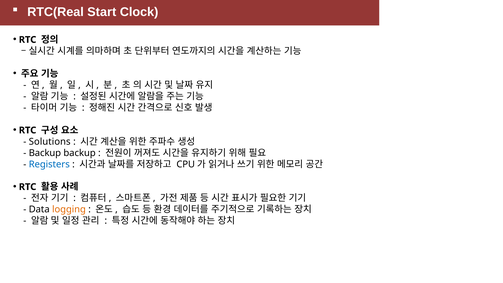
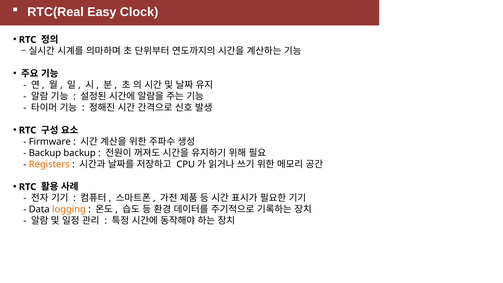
Start: Start -> Easy
Solutions: Solutions -> Firmware
Registers colour: blue -> orange
